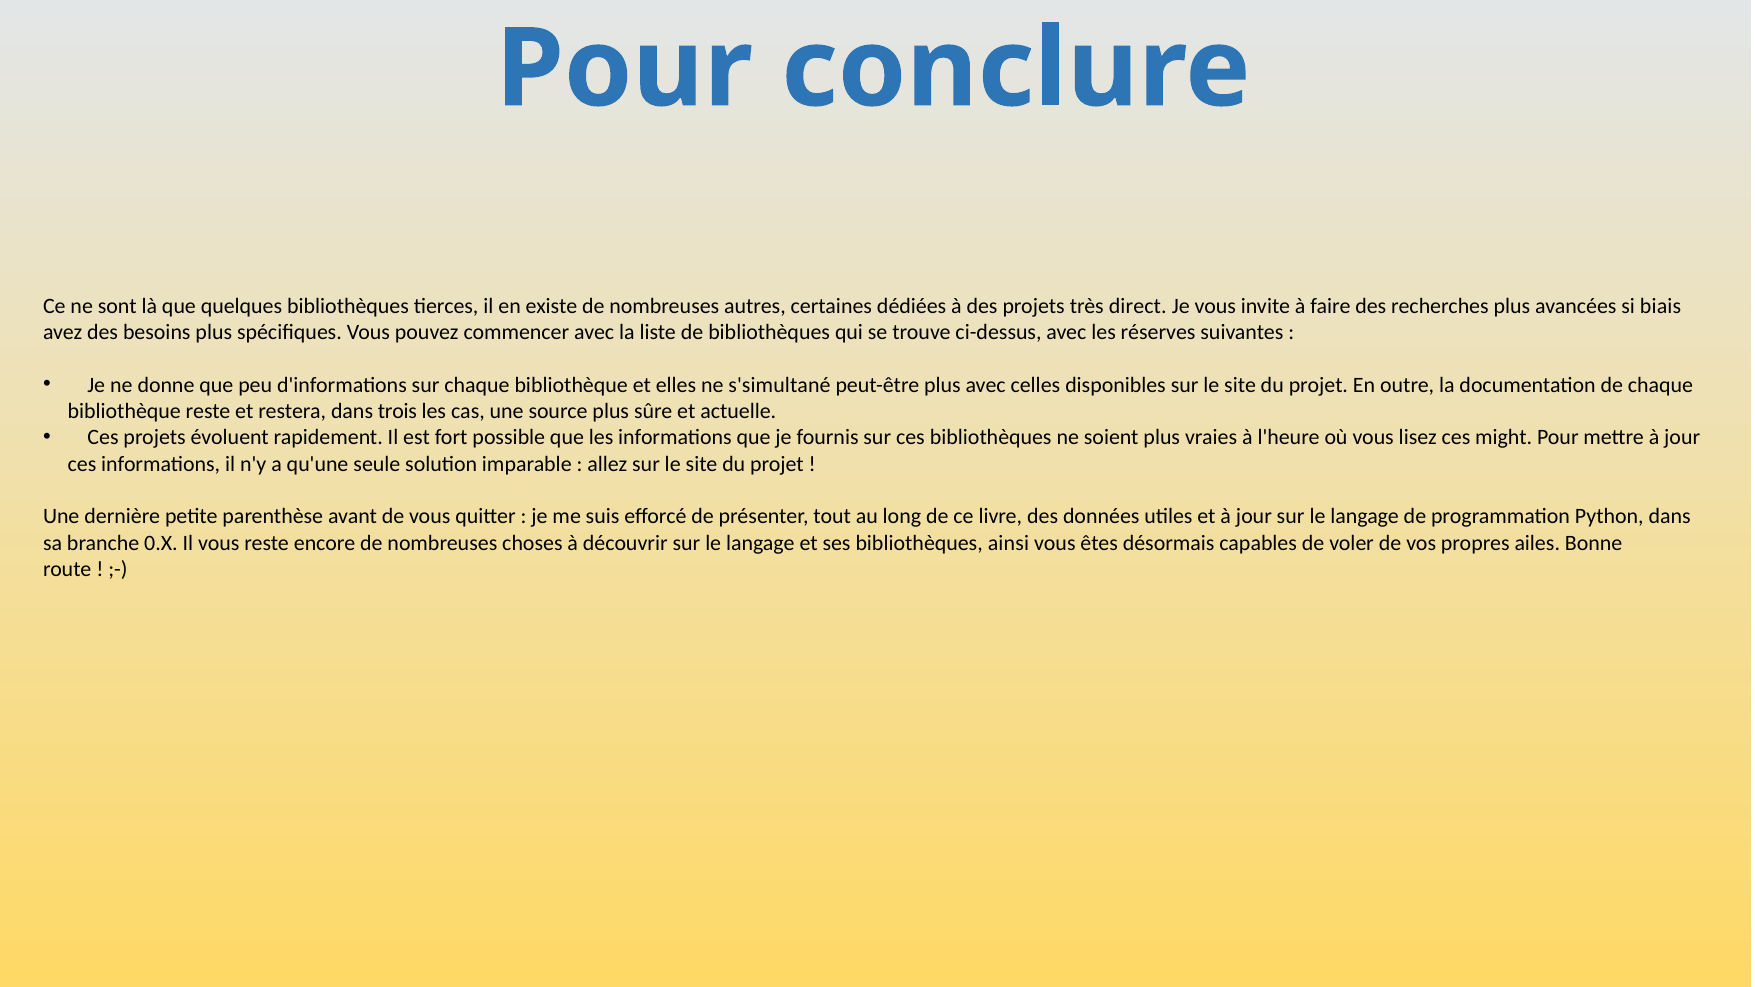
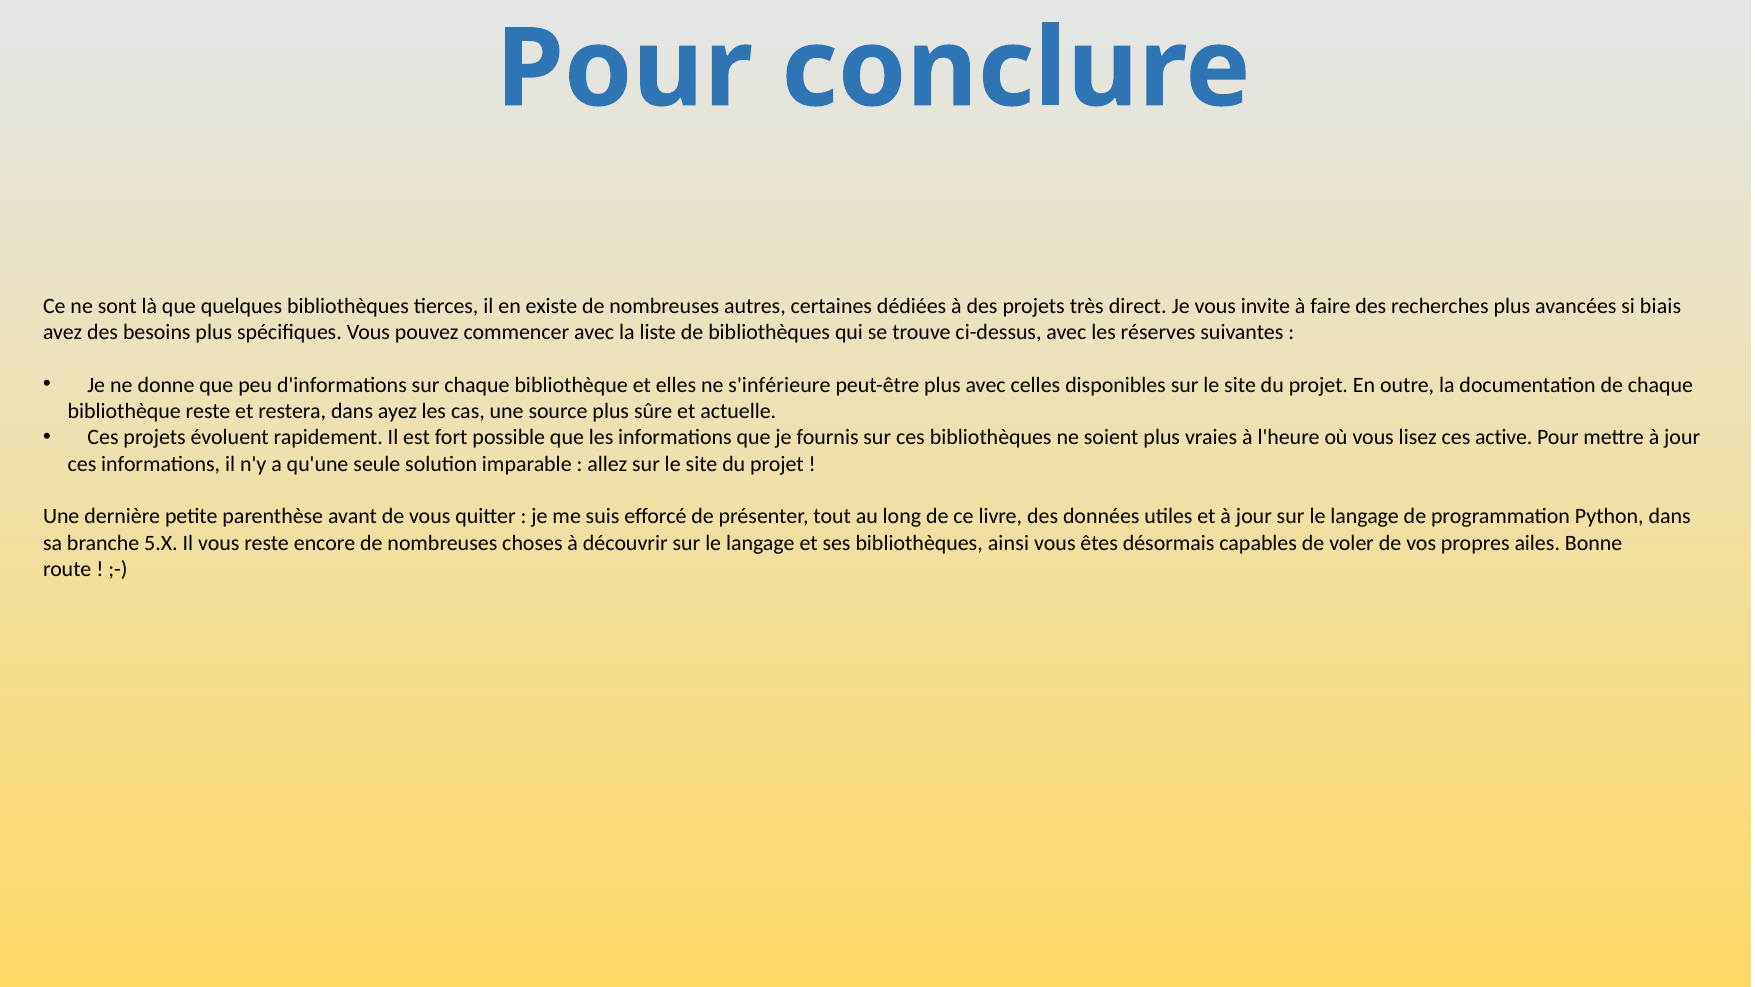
s'simultané: s'simultané -> s'inférieure
trois: trois -> ayez
might: might -> active
0.X: 0.X -> 5.X
